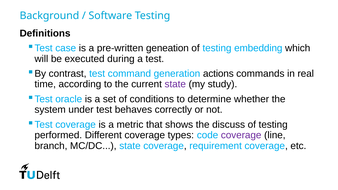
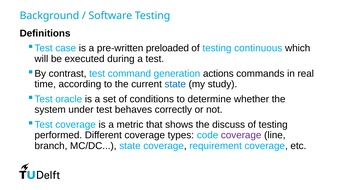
geneation: geneation -> preloaded
embedding: embedding -> continuous
state at (175, 84) colour: purple -> blue
